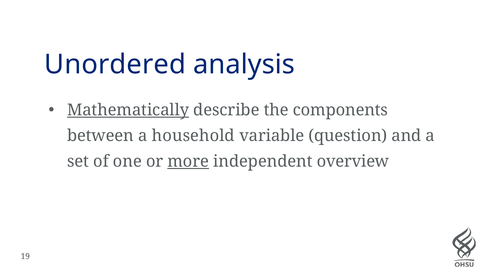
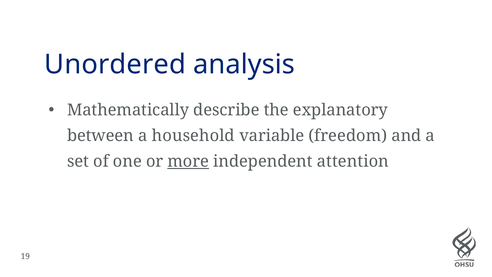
Mathematically underline: present -> none
components: components -> explanatory
question: question -> freedom
overview: overview -> attention
